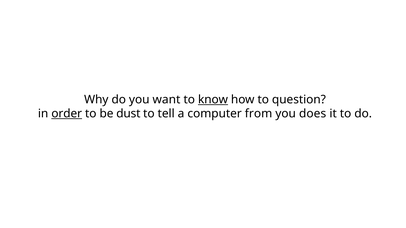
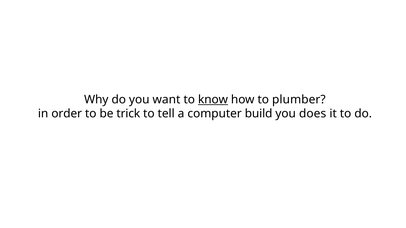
question: question -> plumber
order underline: present -> none
dust: dust -> trick
from: from -> build
